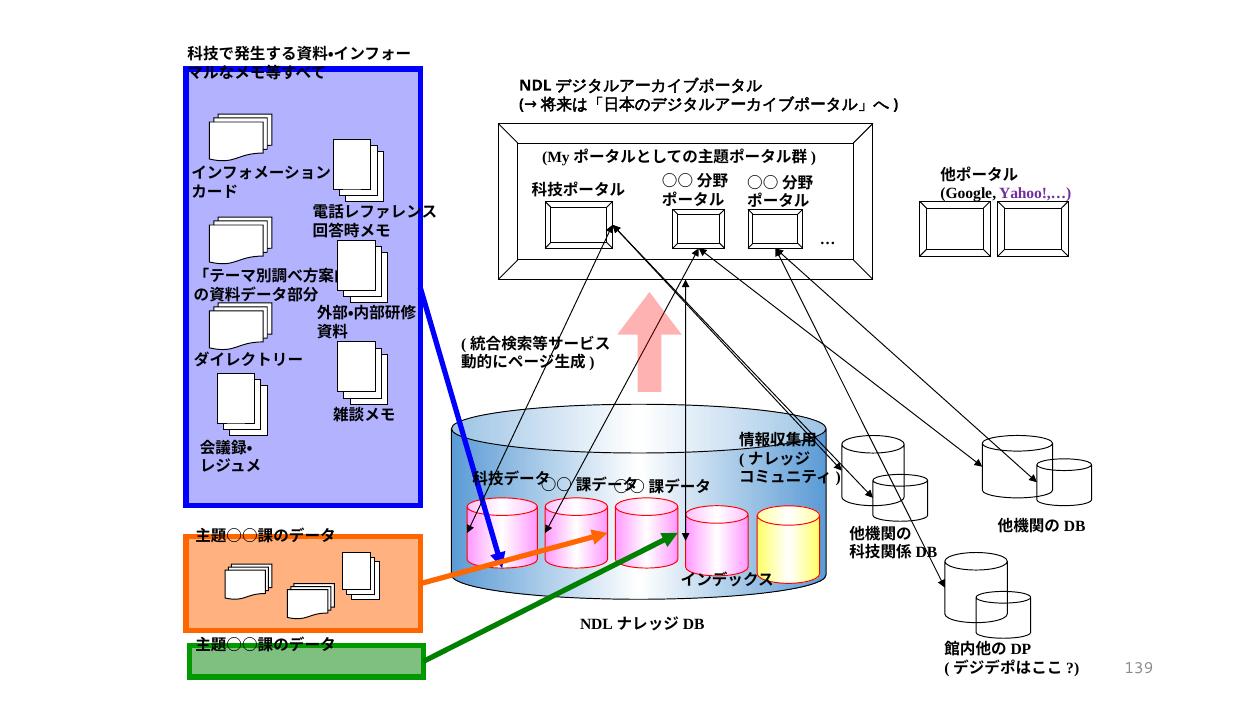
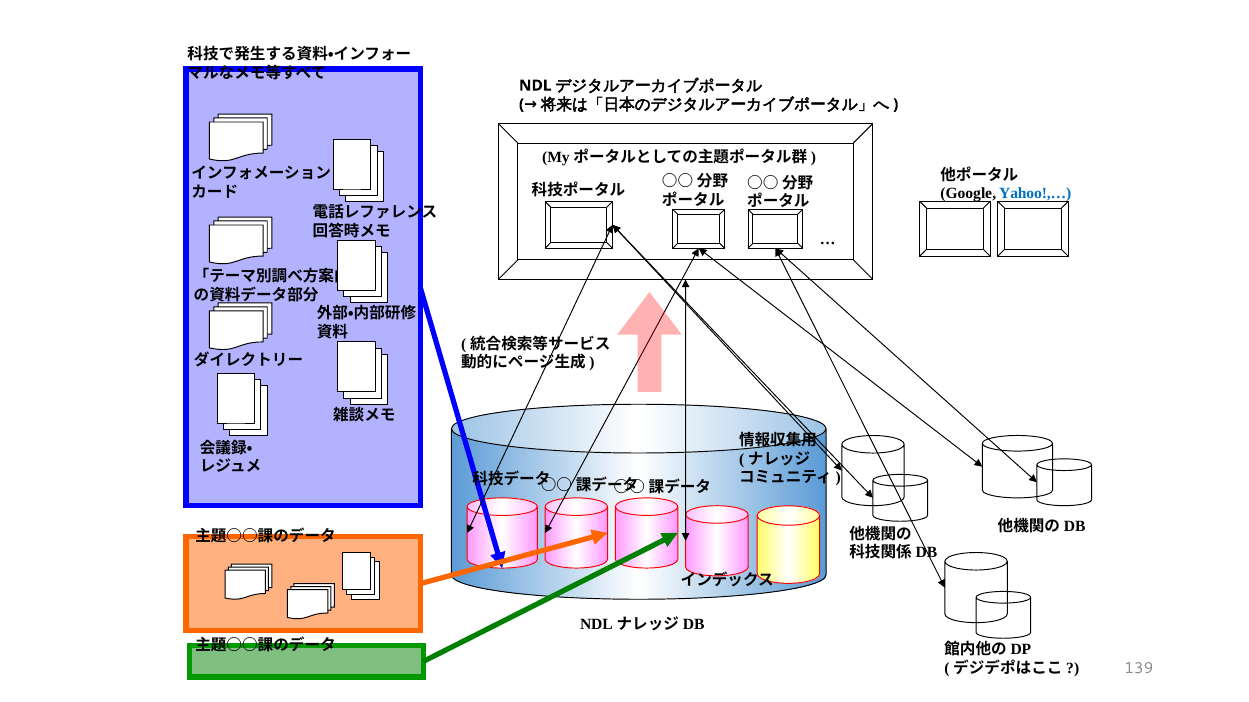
Yahoo!,… colour: purple -> blue
